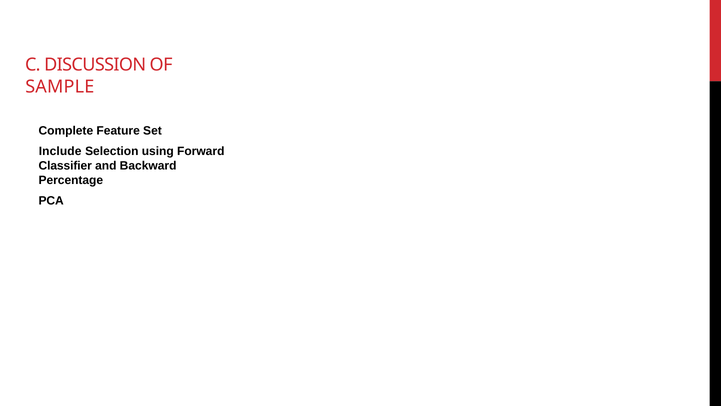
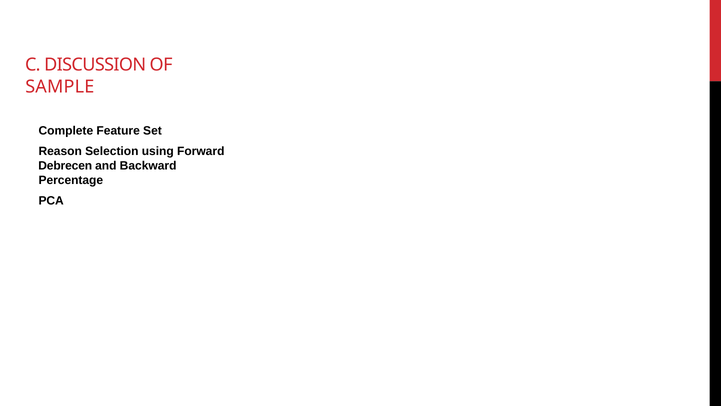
Include: Include -> Reason
Classifier: Classifier -> Debrecen
